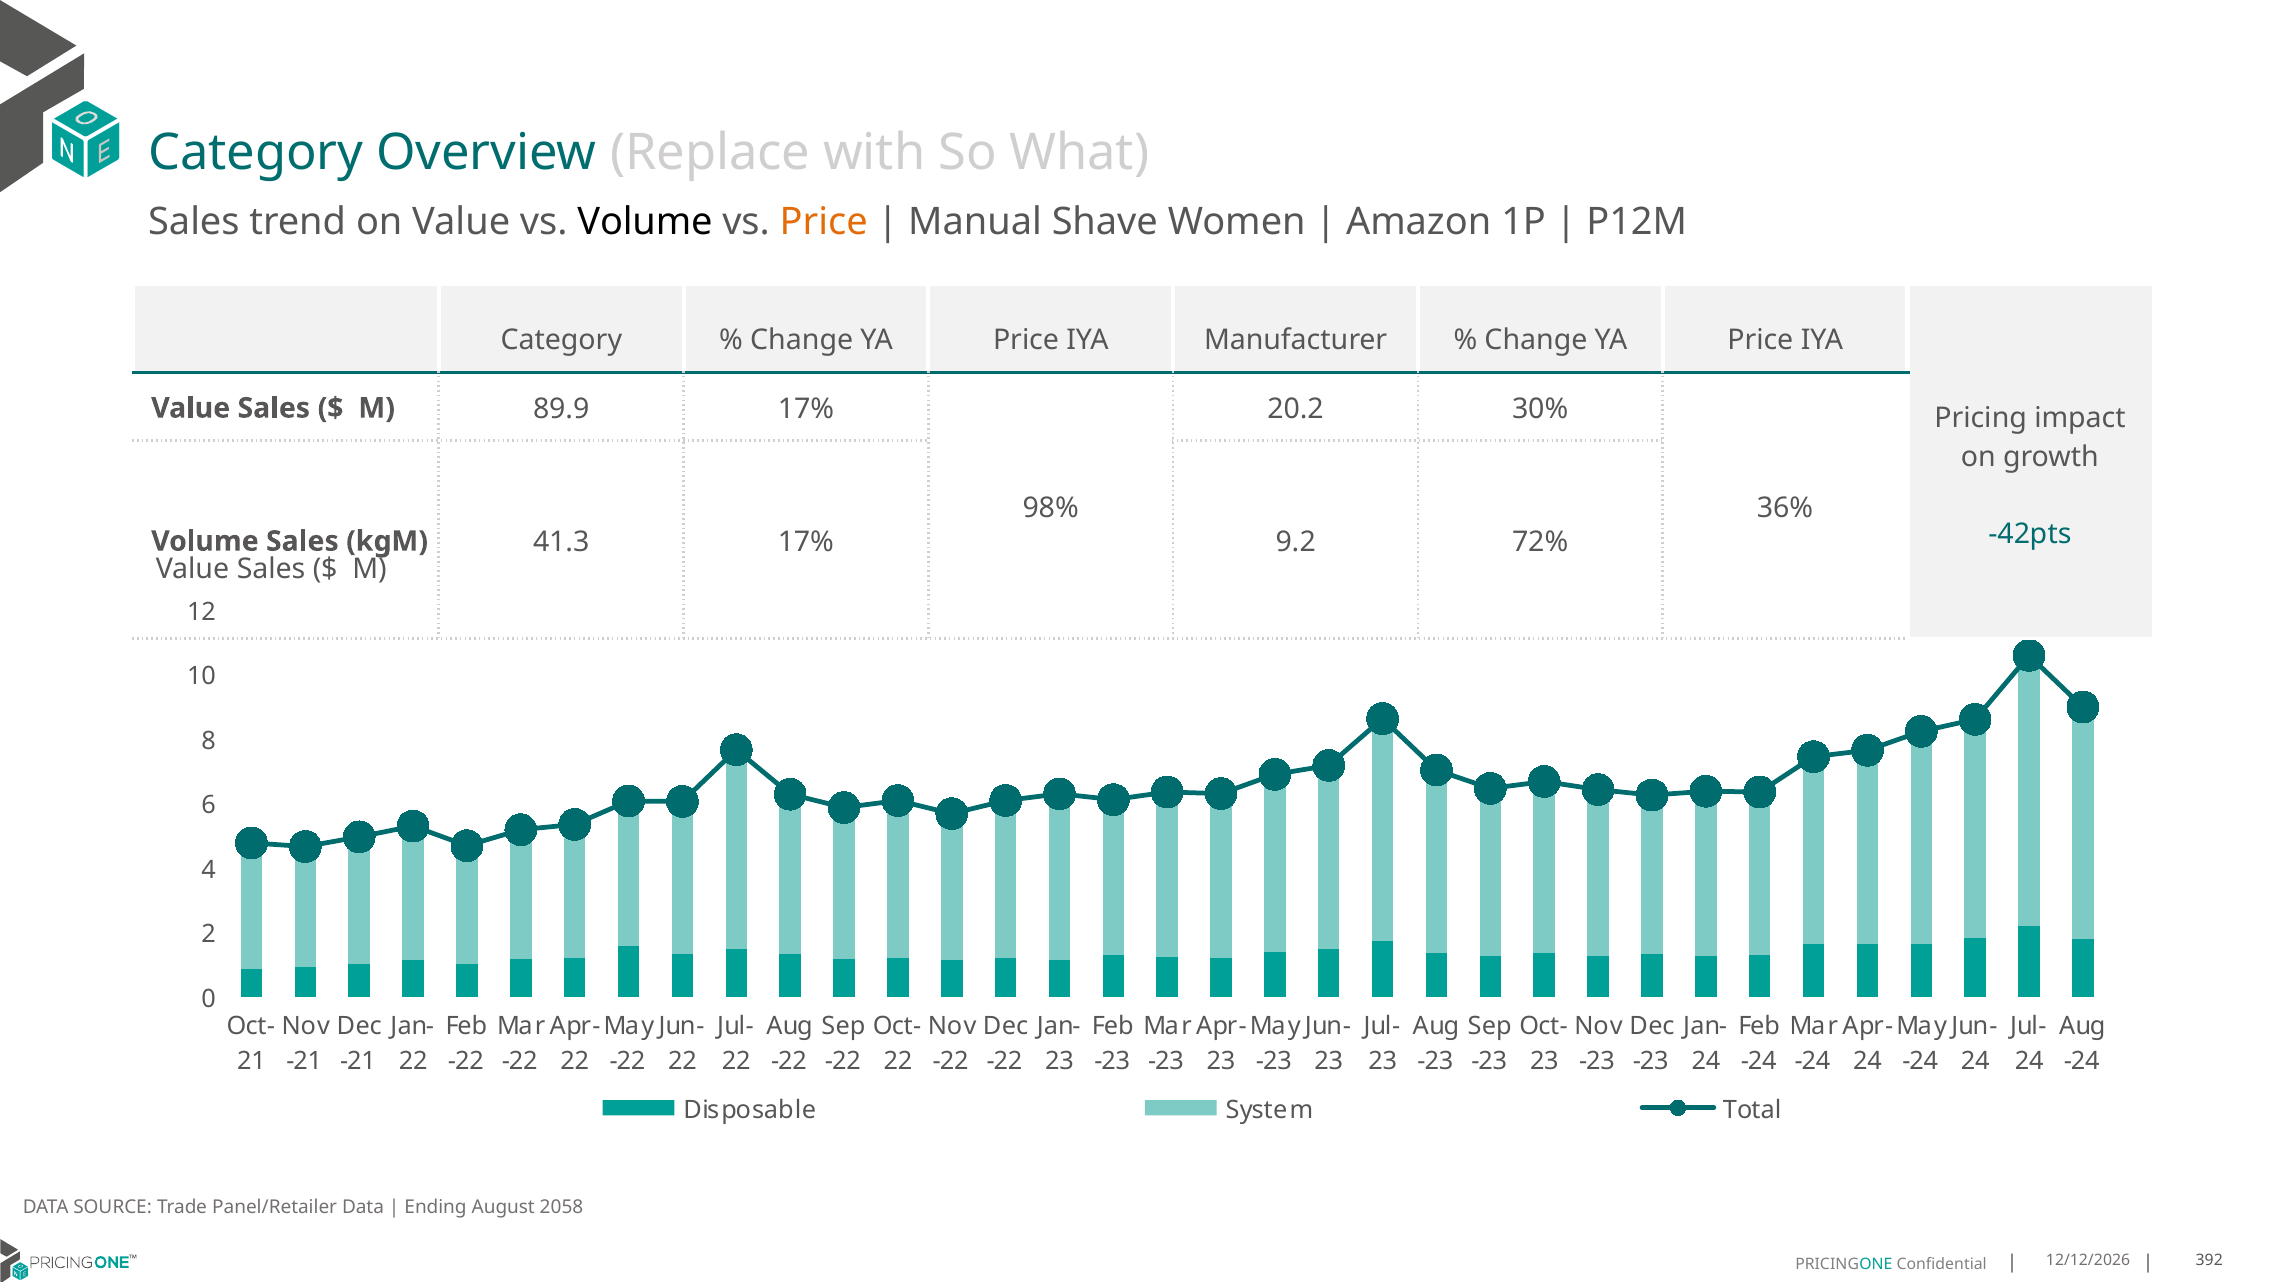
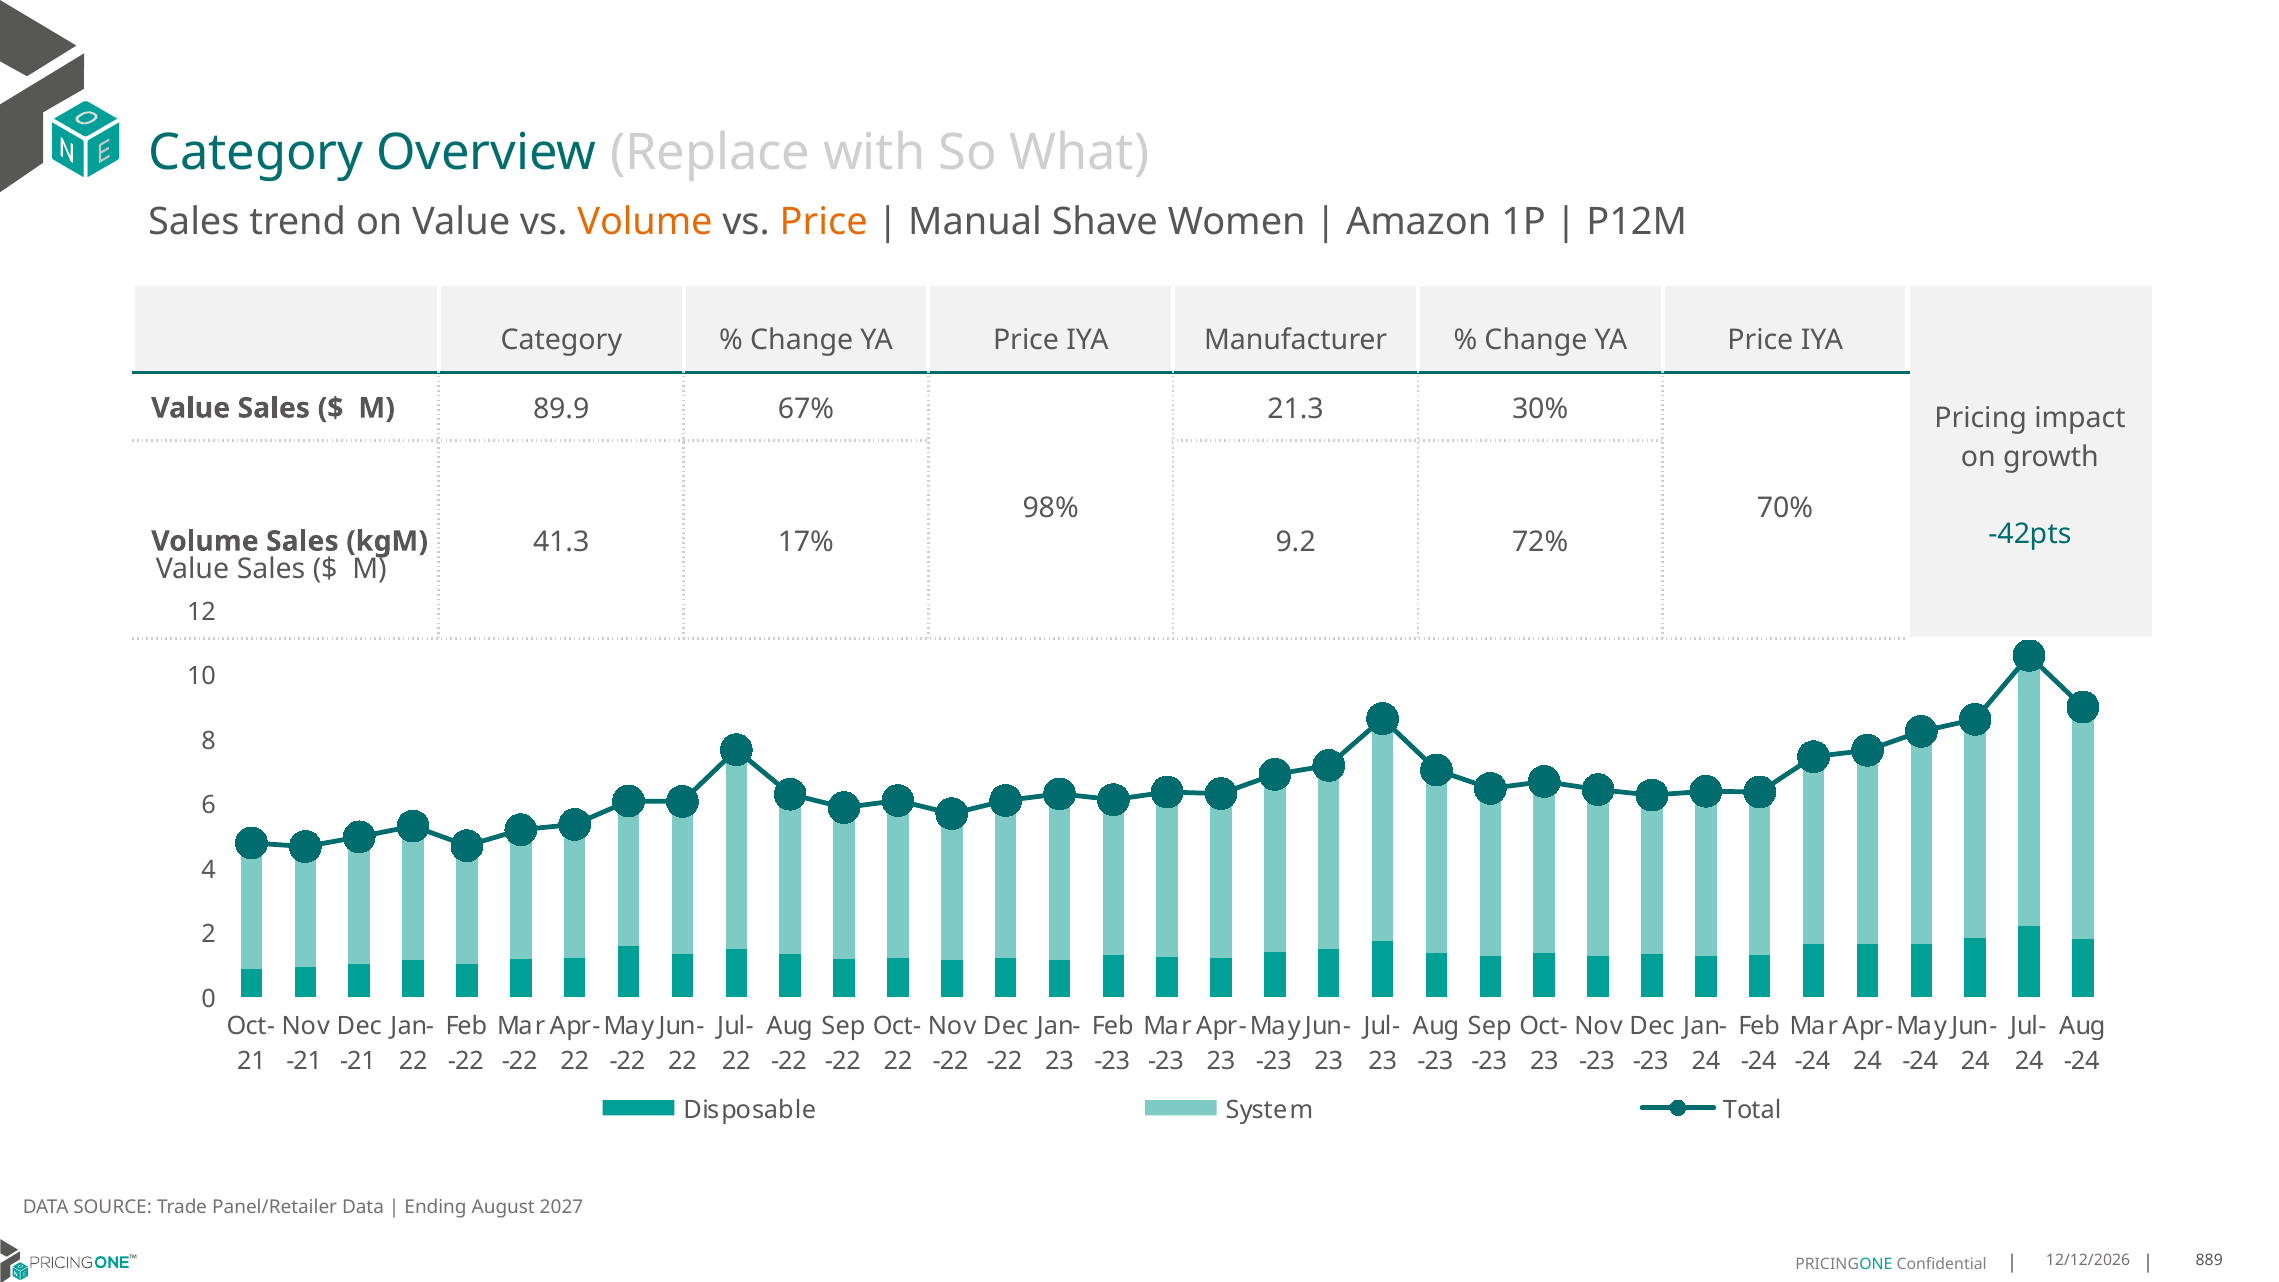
Volume at (645, 222) colour: black -> orange
20.2: 20.2 -> 21.3
89.9 17%: 17% -> 67%
36%: 36% -> 70%
2058: 2058 -> 2027
392: 392 -> 889
